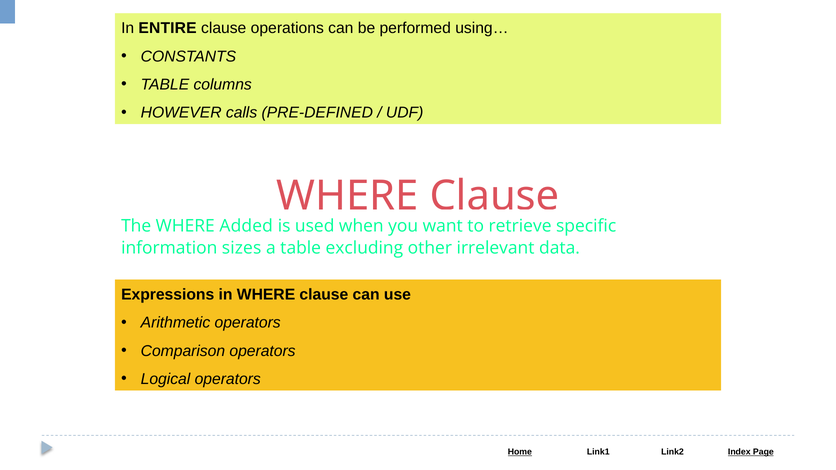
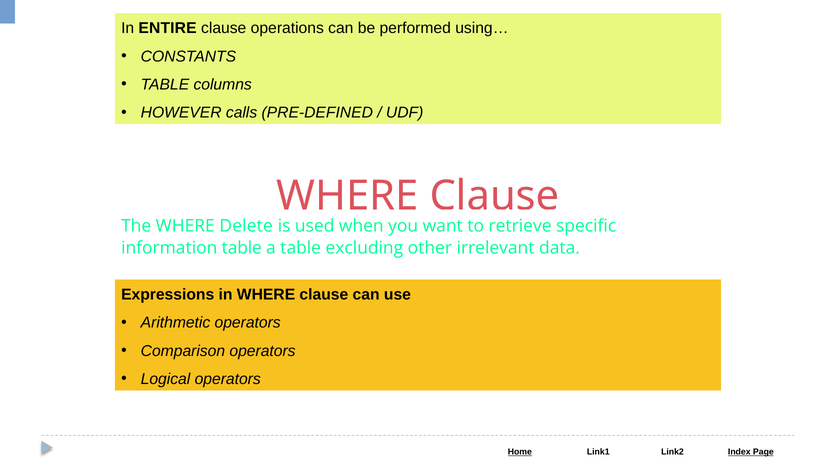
Added: Added -> Delete
information sizes: sizes -> table
